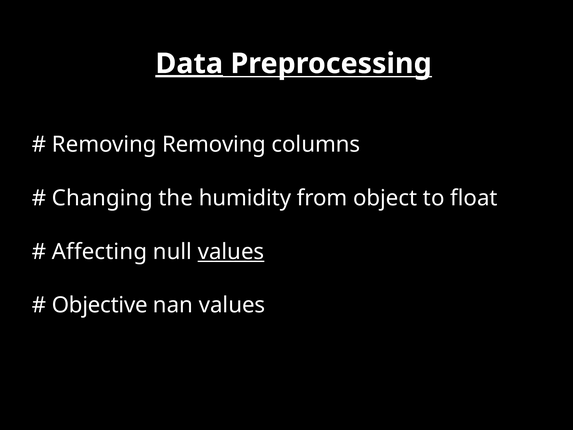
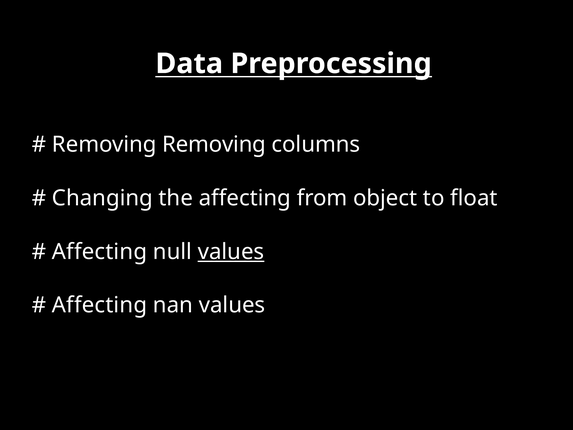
Data underline: present -> none
the humidity: humidity -> affecting
Objective at (100, 305): Objective -> Affecting
